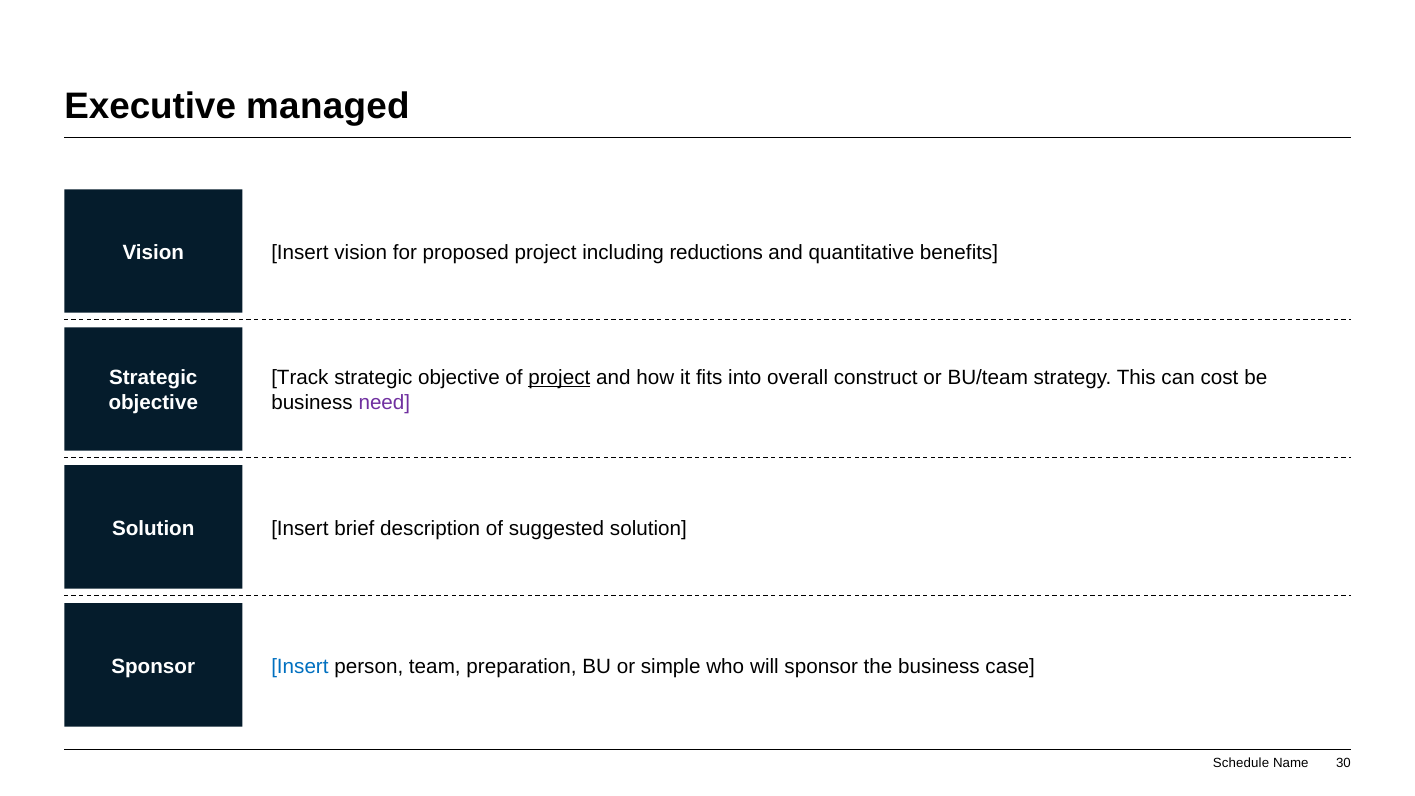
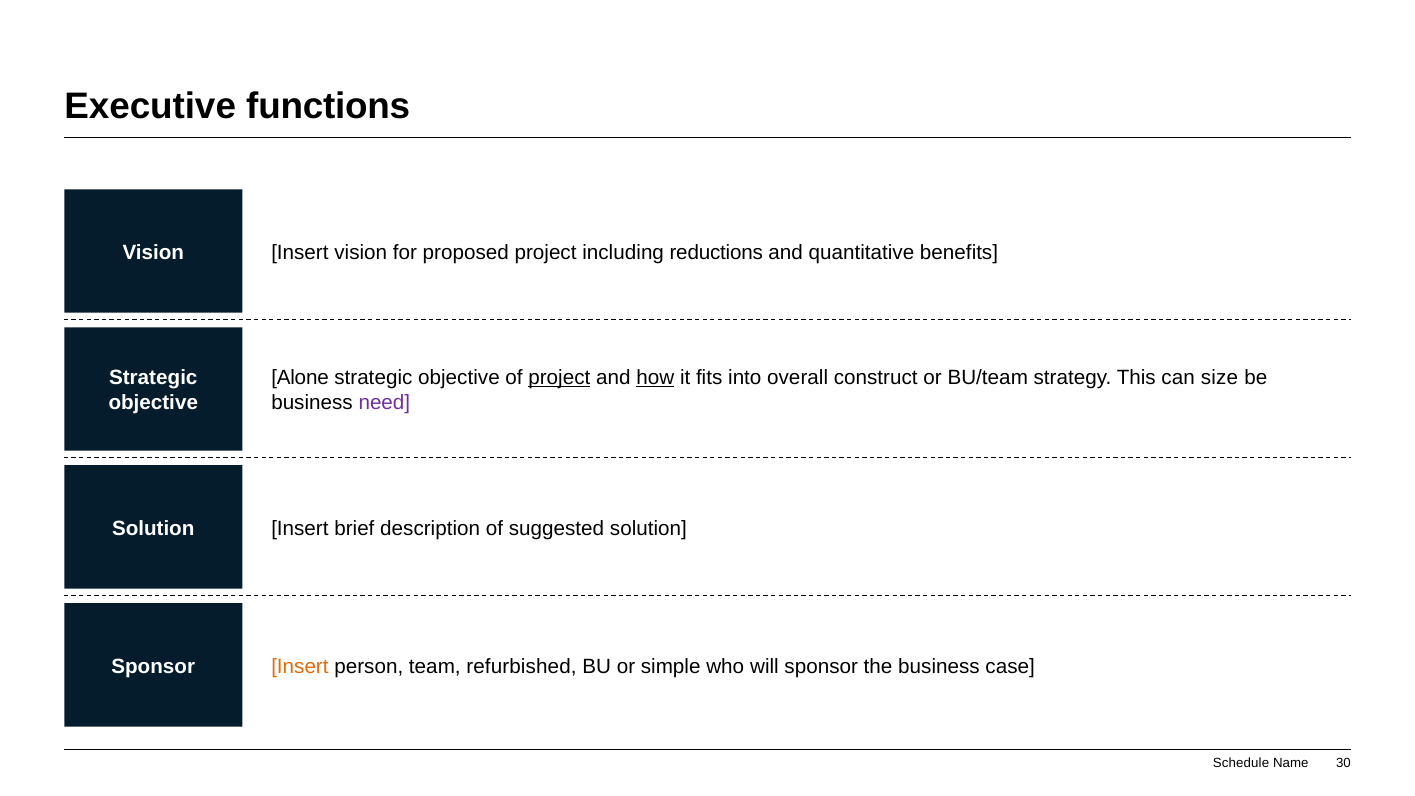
managed: managed -> functions
Track: Track -> Alone
how underline: none -> present
cost: cost -> size
Insert at (300, 666) colour: blue -> orange
preparation: preparation -> refurbished
